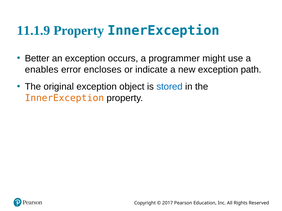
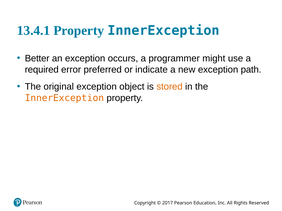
11.1.9: 11.1.9 -> 13.4.1
enables: enables -> required
encloses: encloses -> preferred
stored colour: blue -> orange
